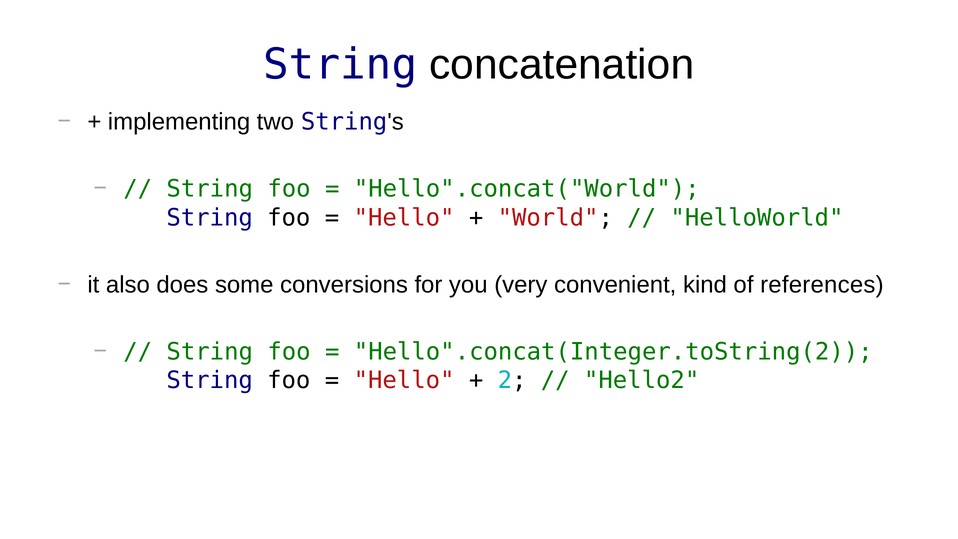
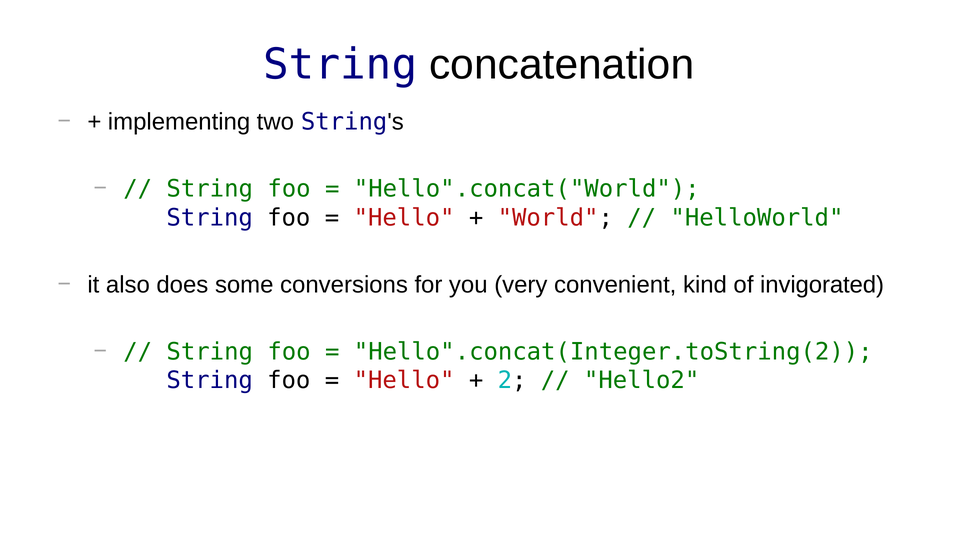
references: references -> invigorated
